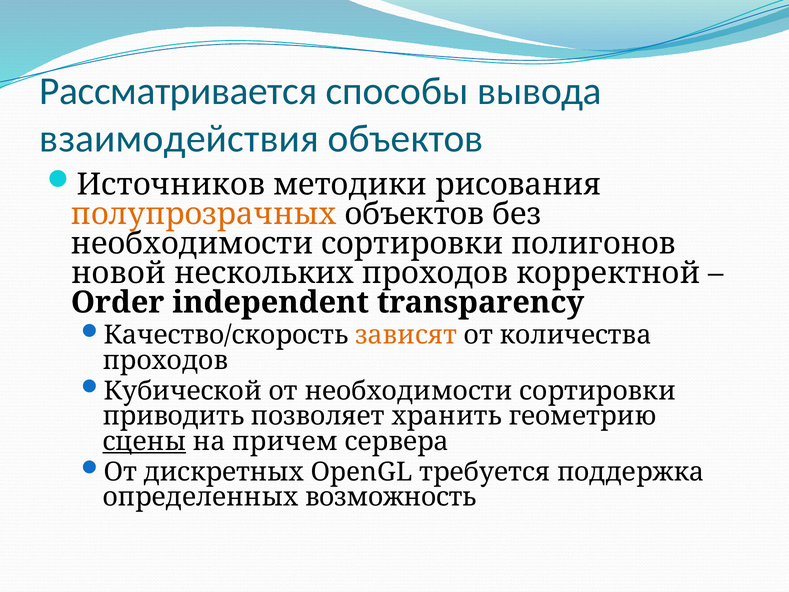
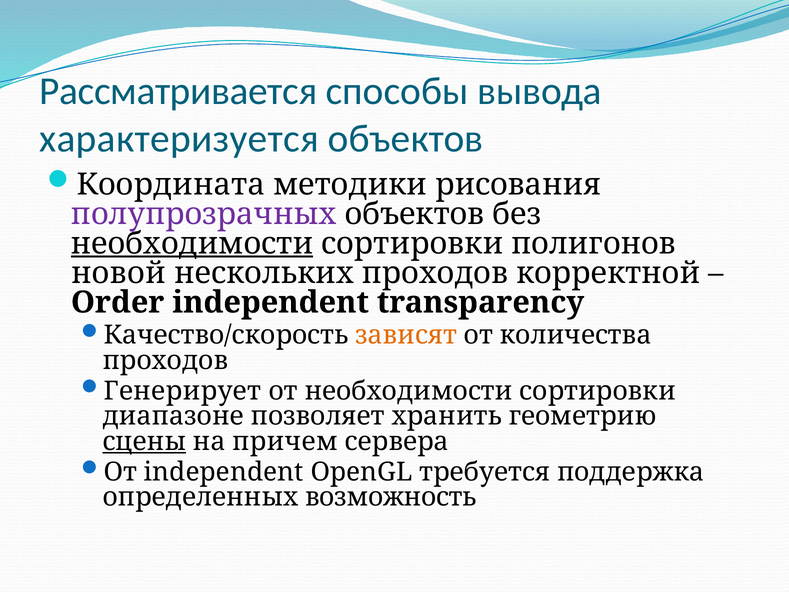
взаимодействия: взаимодействия -> характеризуется
Источников: Источников -> Координата
полупрозрачных colour: orange -> purple
необходимости at (192, 243) underline: none -> present
Кубической: Кубической -> Генерирует
приводить: приводить -> диапазоне
От дискретных: дискретных -> independent
